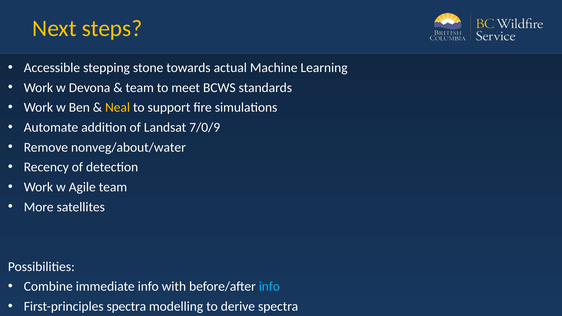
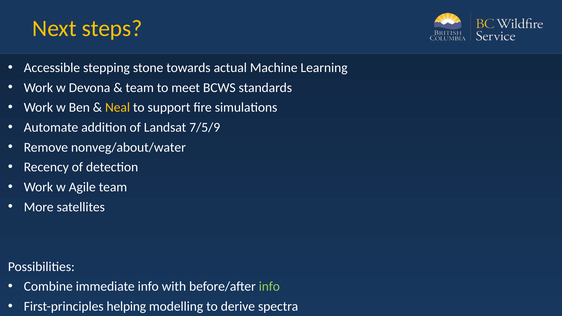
7/0/9: 7/0/9 -> 7/5/9
info at (269, 287) colour: light blue -> light green
First-principles spectra: spectra -> helping
